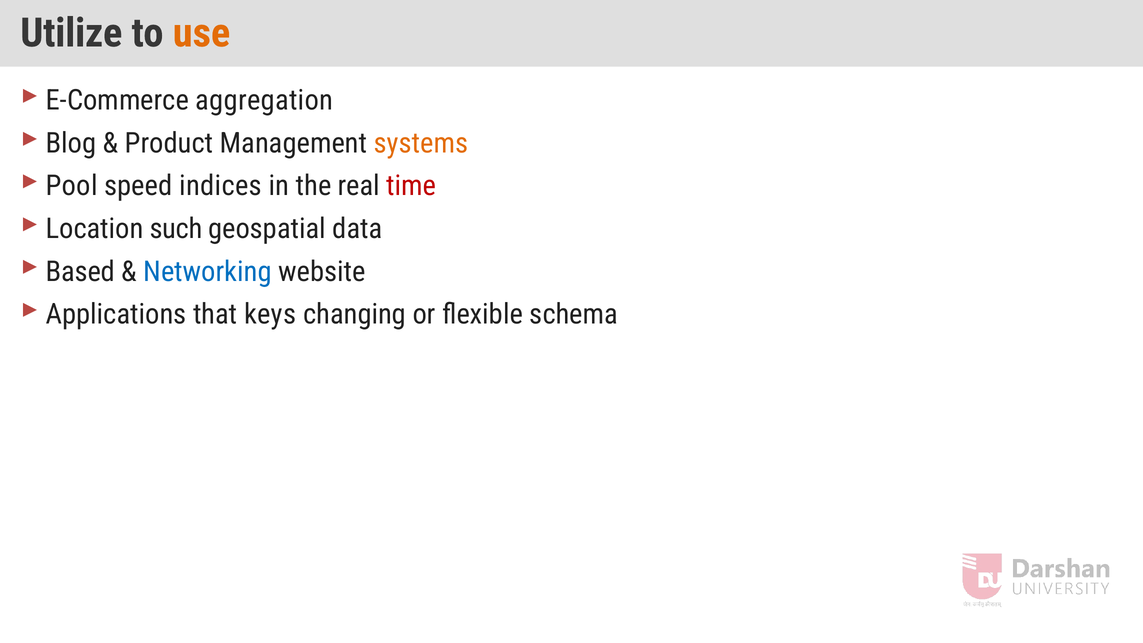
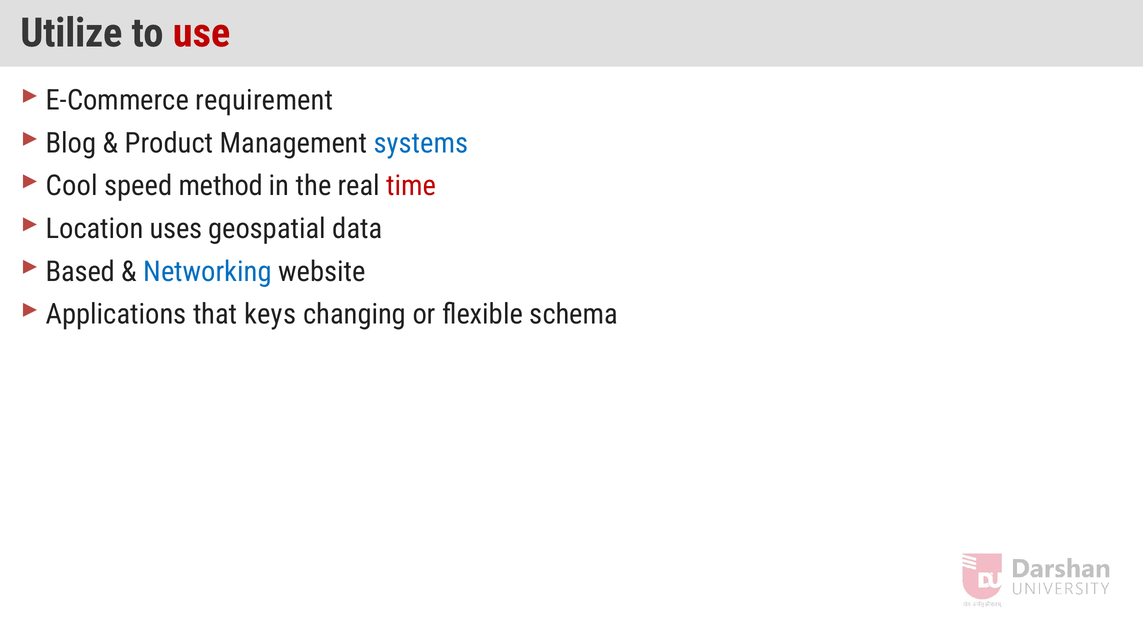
use colour: orange -> red
aggregation: aggregation -> requirement
systems colour: orange -> blue
Pool: Pool -> Cool
indices: indices -> method
such: such -> uses
